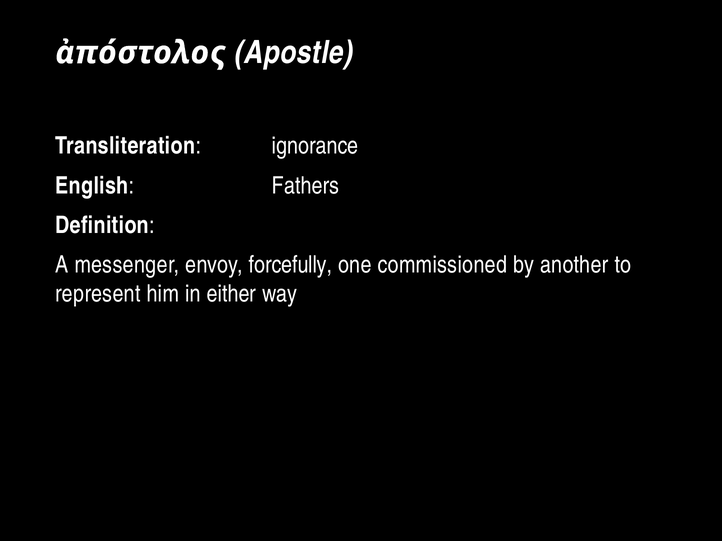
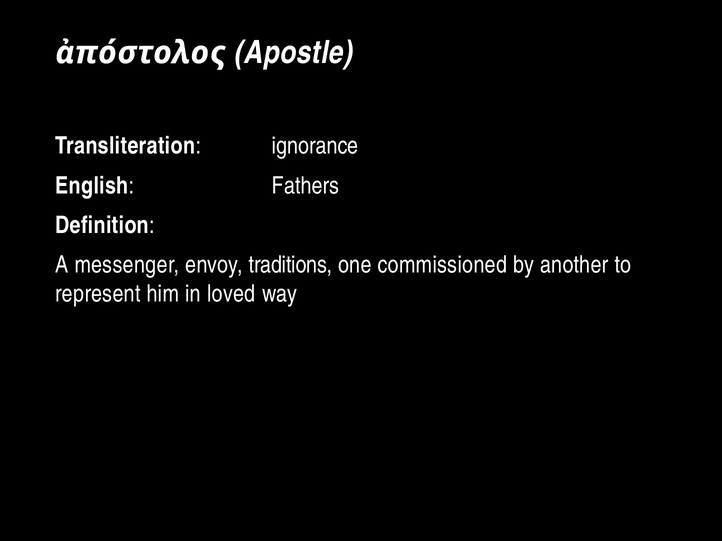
forcefully: forcefully -> traditions
either: either -> loved
